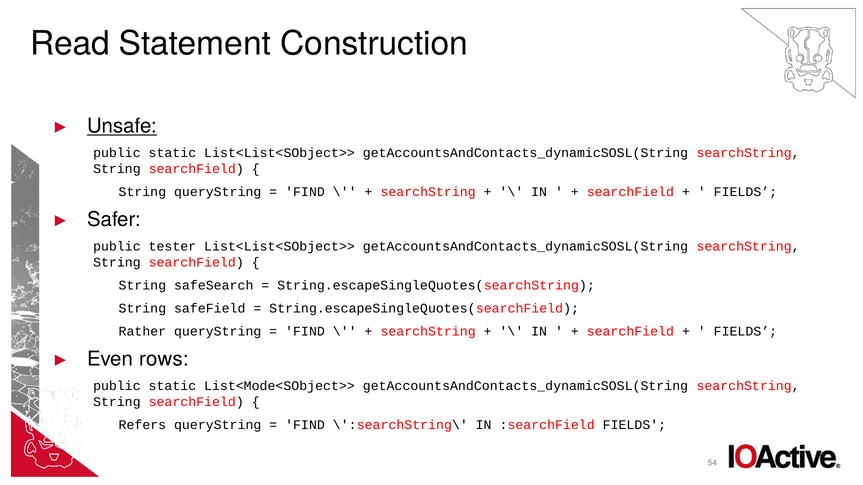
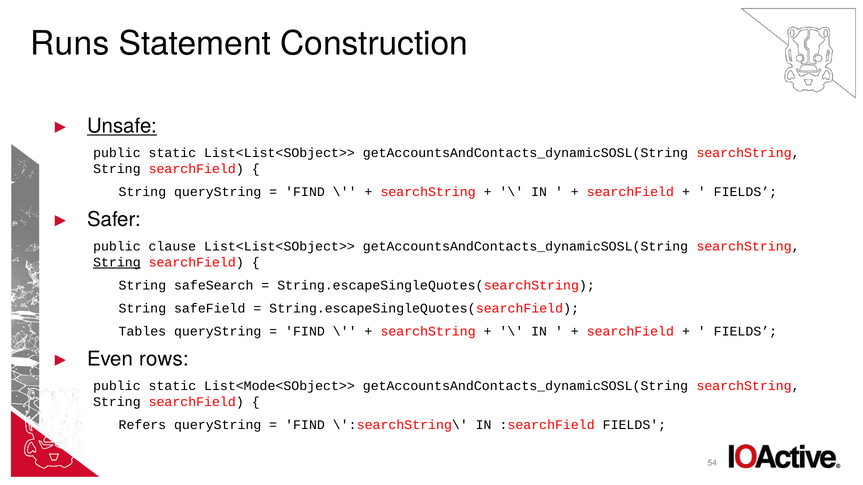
Read: Read -> Runs
tester: tester -> clause
String at (117, 263) underline: none -> present
Rather: Rather -> Tables
